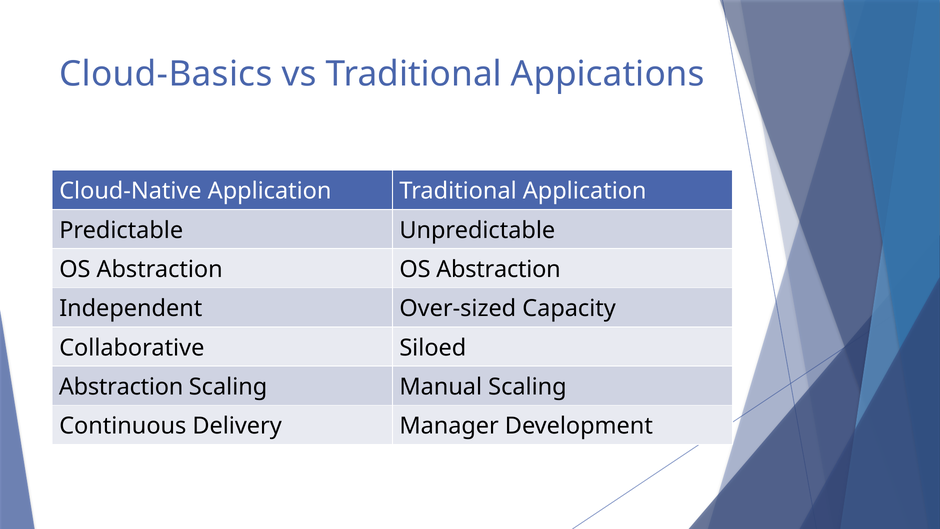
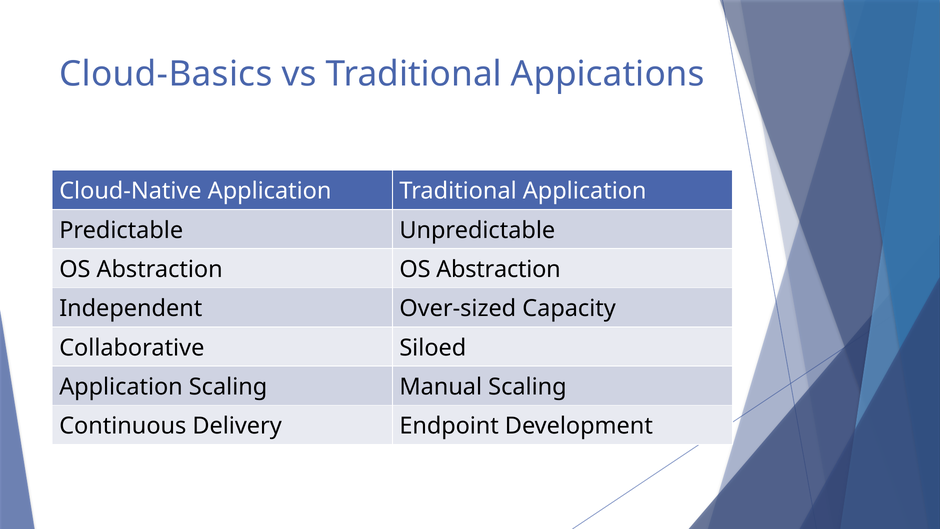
Abstraction at (121, 387): Abstraction -> Application
Manager: Manager -> Endpoint
